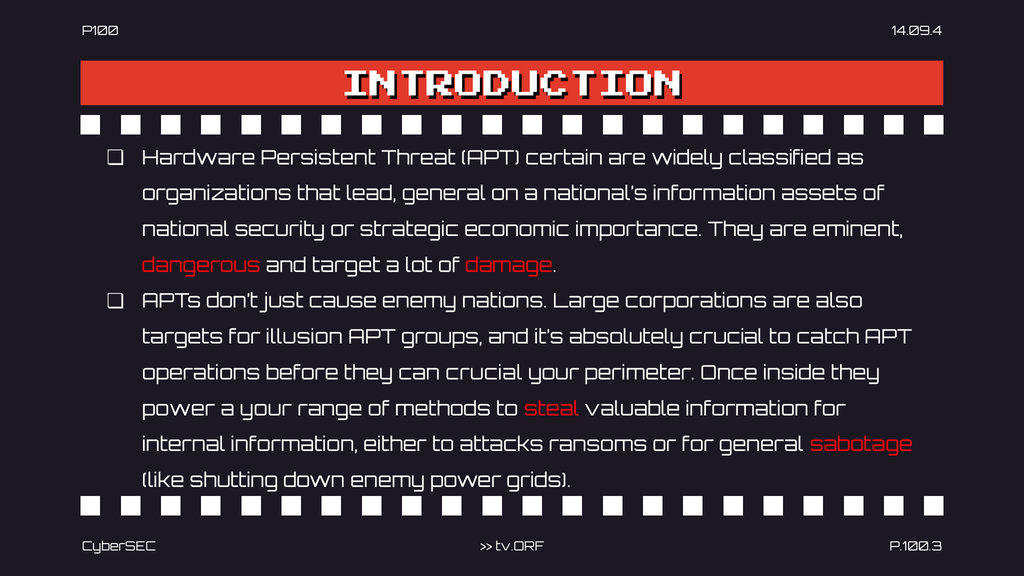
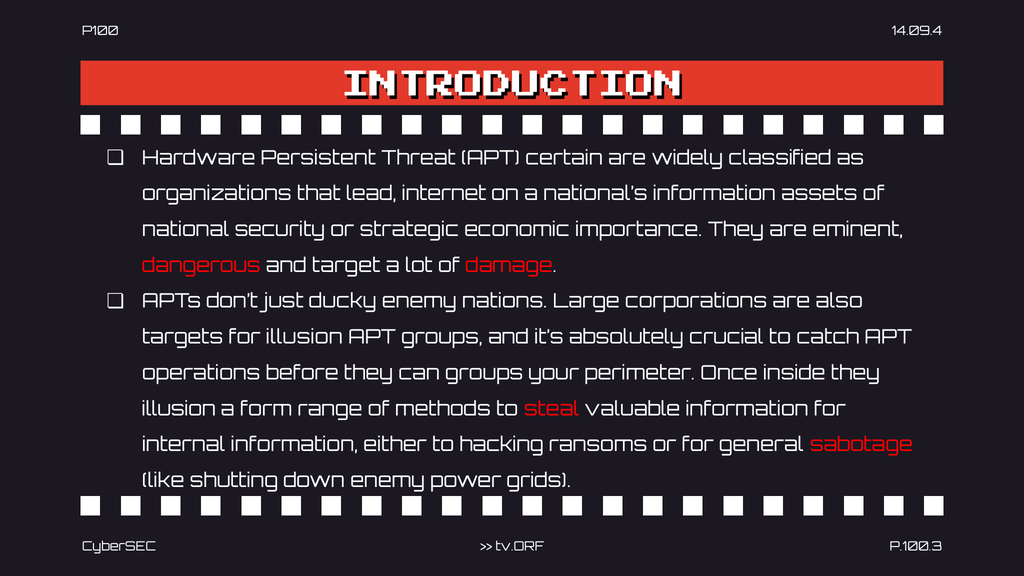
lead general: general -> internet
cause: cause -> ducky
can crucial: crucial -> groups
power at (179, 409): power -> illusion
a your: your -> form
attacks: attacks -> hacking
